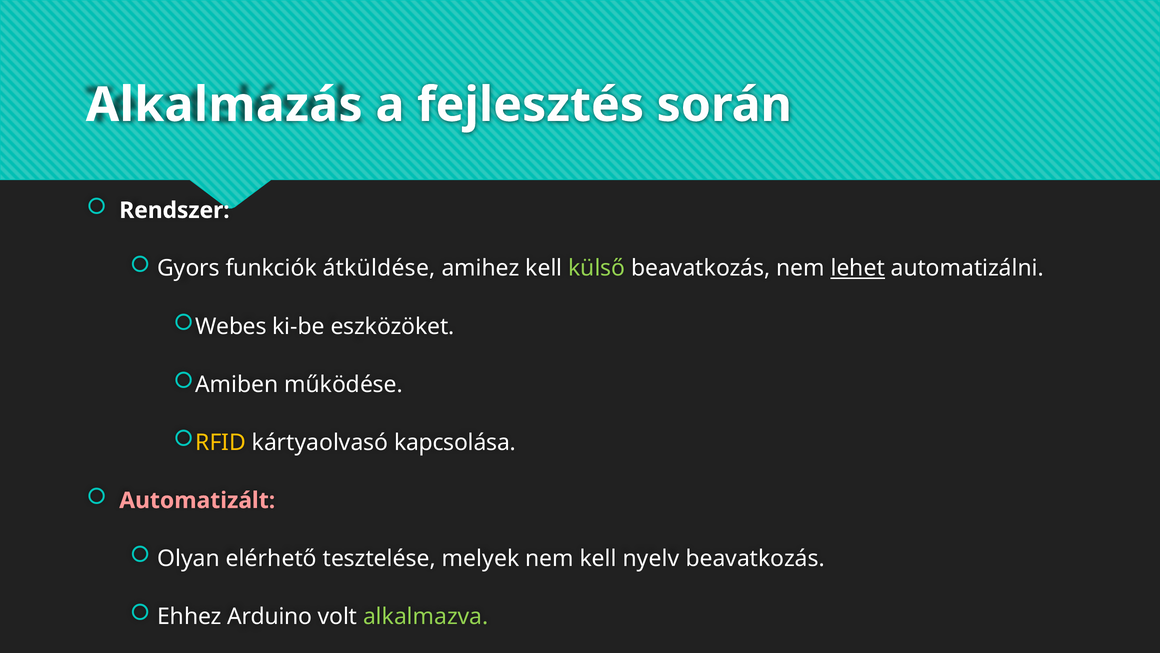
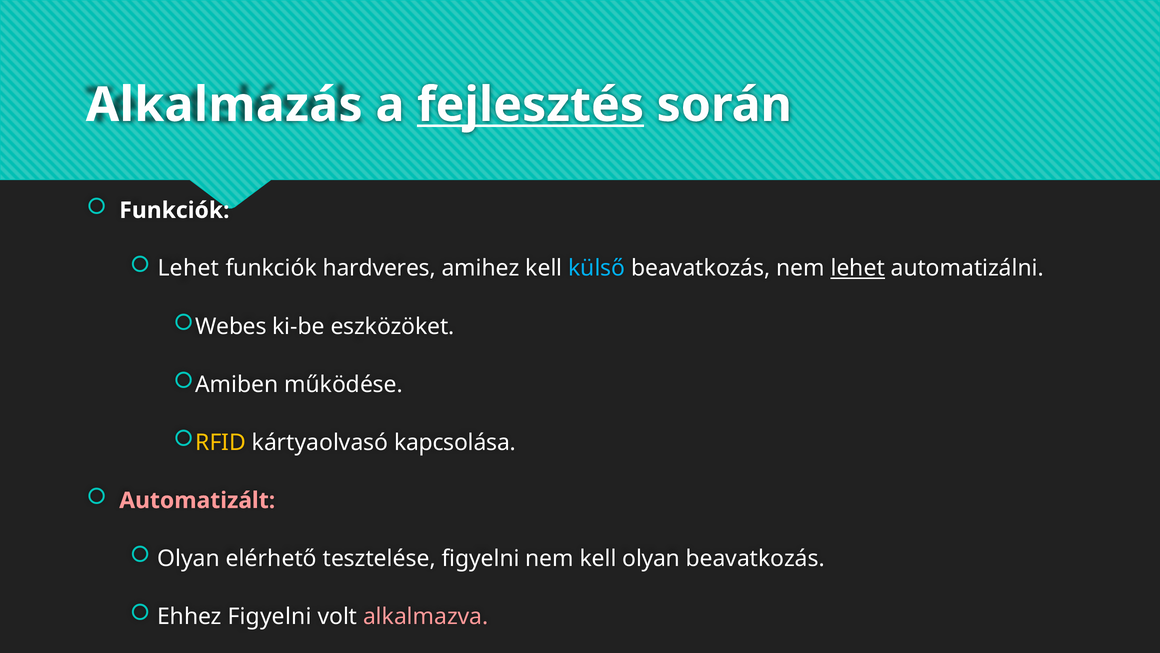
fejlesztés underline: none -> present
Rendszer at (174, 210): Rendszer -> Funkciók
Gyors at (189, 268): Gyors -> Lehet
átküldése: átküldése -> hardveres
külső colour: light green -> light blue
tesztelése melyek: melyek -> figyelni
kell nyelv: nyelv -> olyan
Ehhez Arduino: Arduino -> Figyelni
alkalmazva colour: light green -> pink
